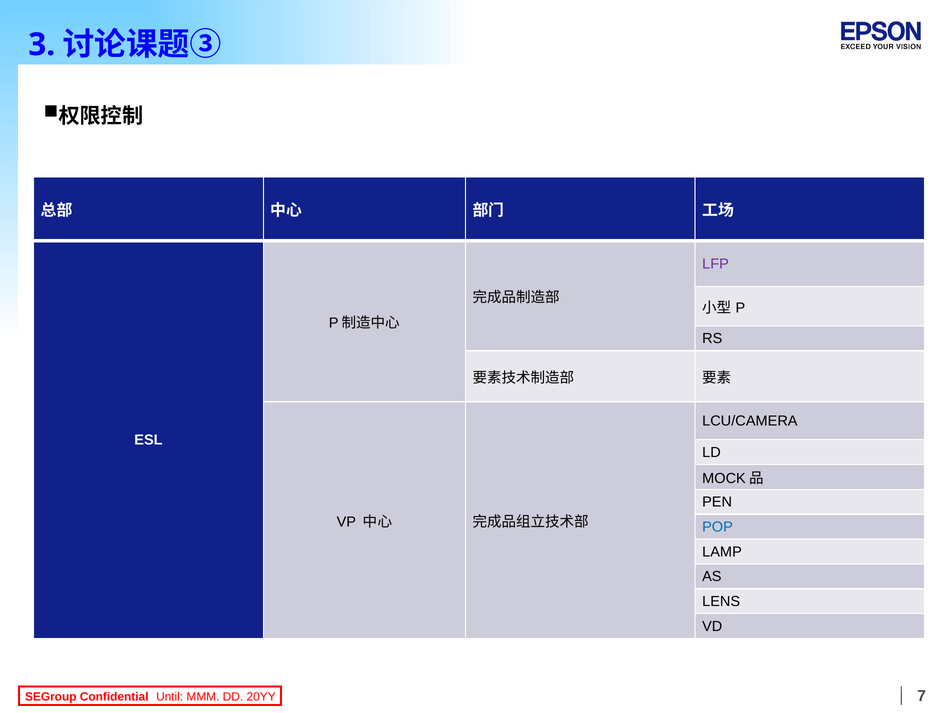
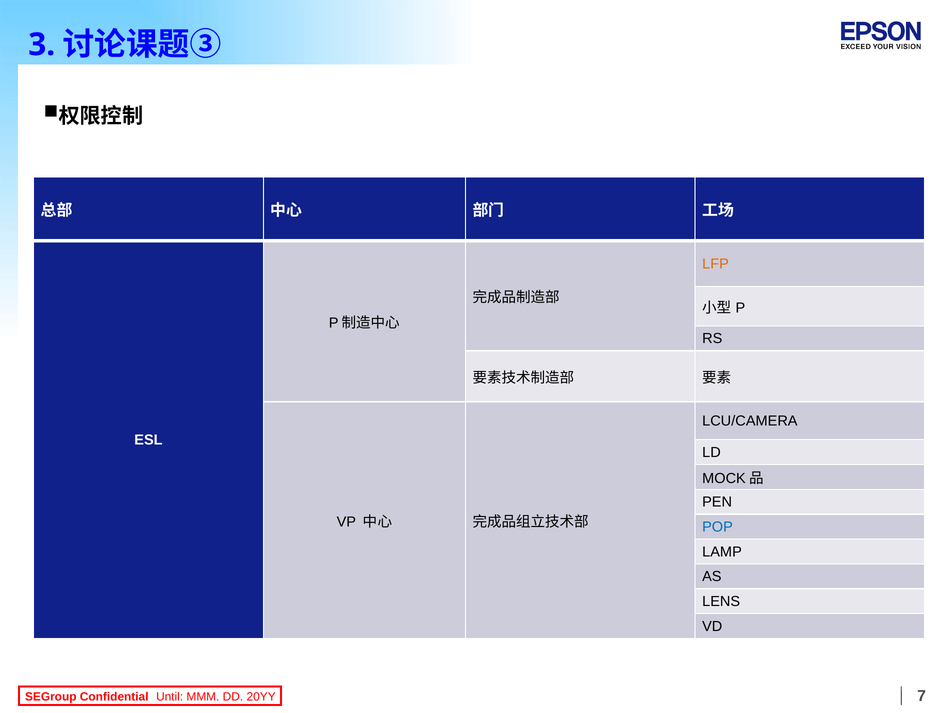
LFP colour: purple -> orange
